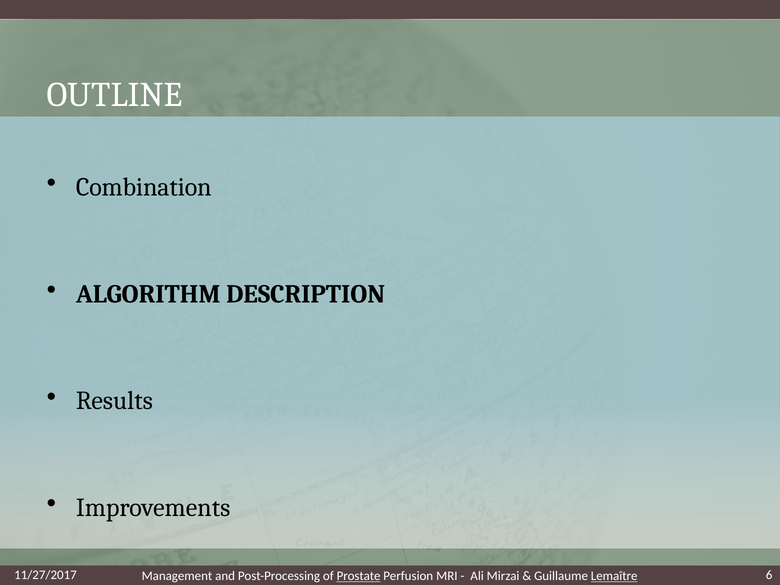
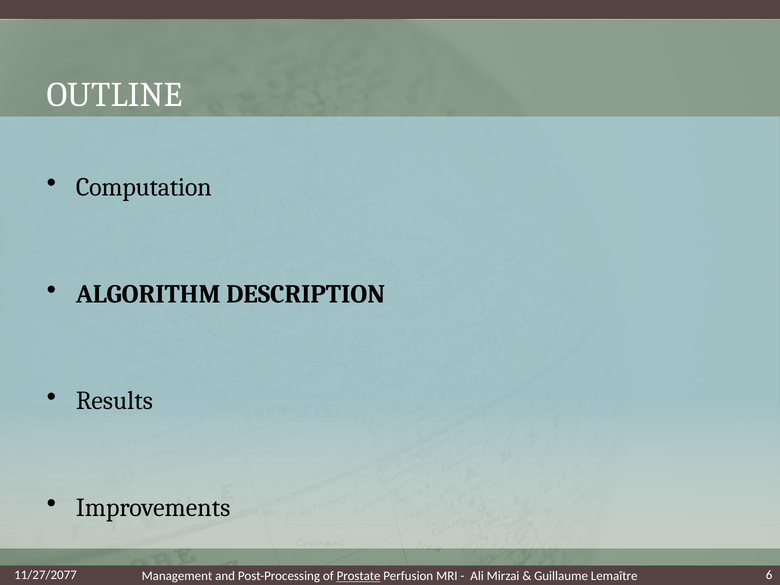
Combination: Combination -> Computation
11/27/2017: 11/27/2017 -> 11/27/2077
Lemaître underline: present -> none
